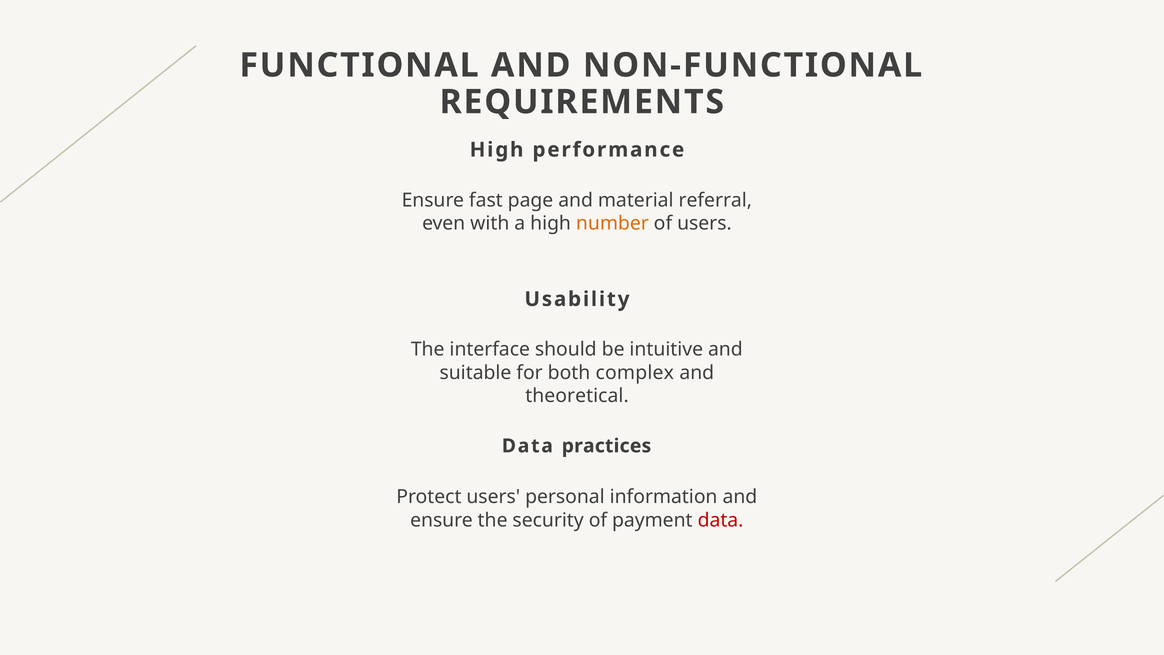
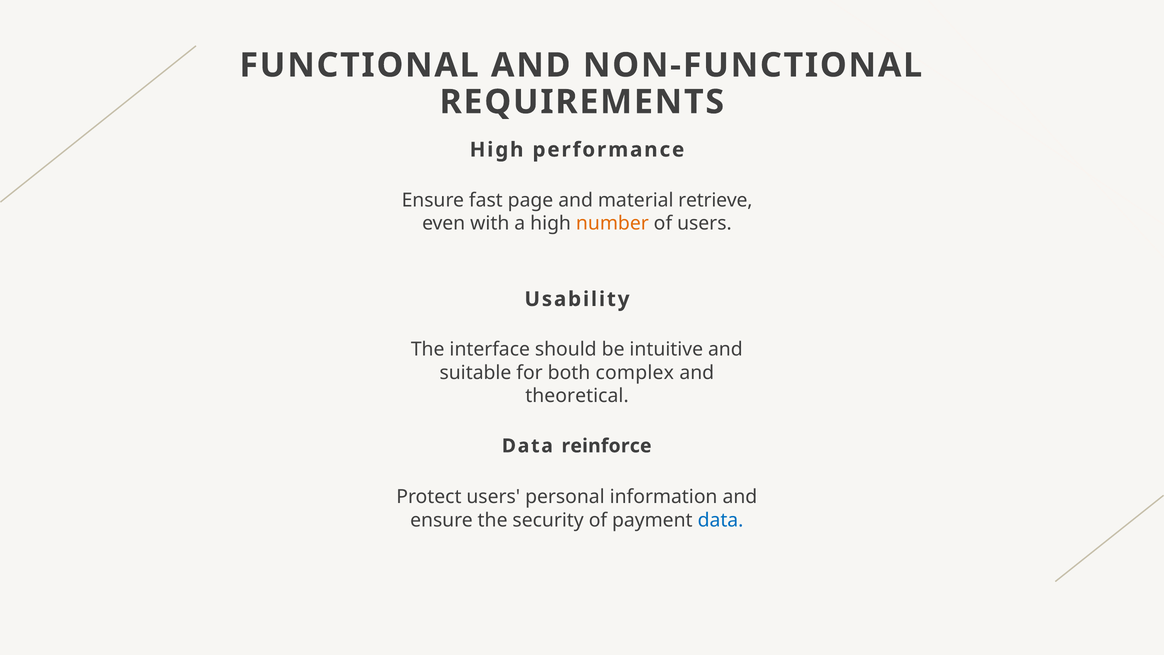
referral: referral -> retrieve
practices: practices -> reinforce
data at (721, 520) colour: red -> blue
